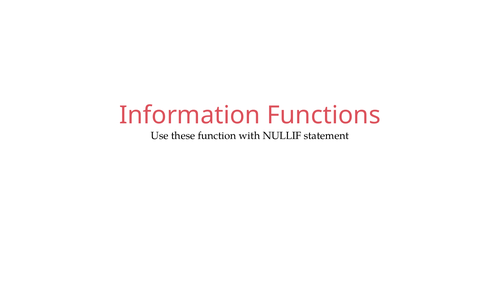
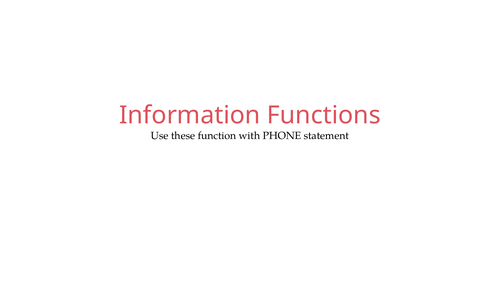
NULLIF: NULLIF -> PHONE
